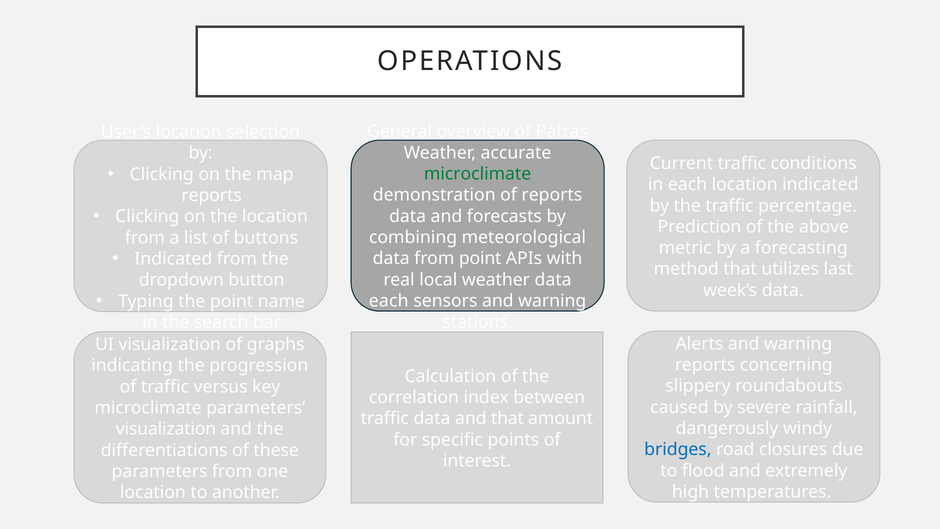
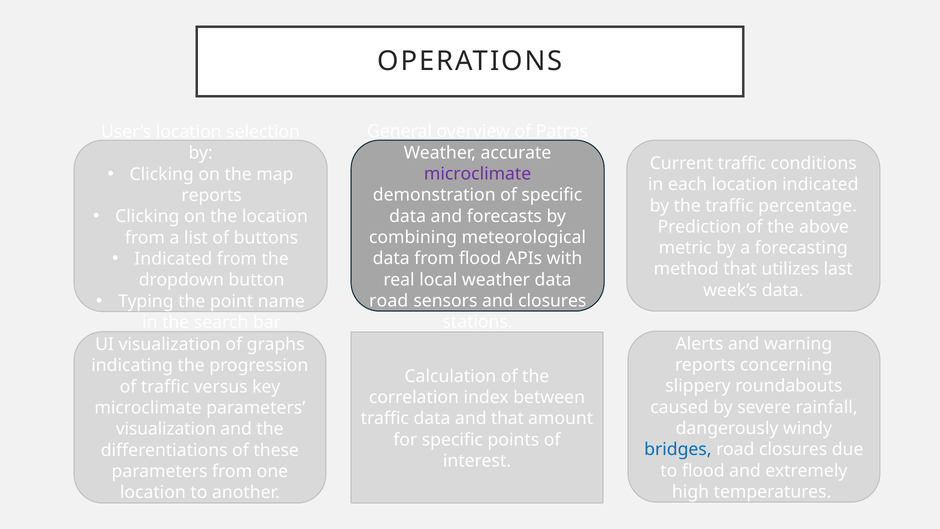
microclimate at (478, 174) colour: green -> purple
of reports: reports -> specific
from point: point -> flood
each at (389, 301): each -> road
sensors and warning: warning -> closures
